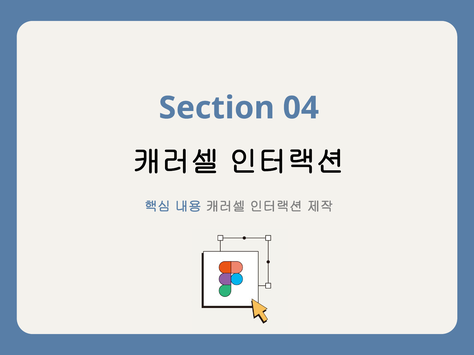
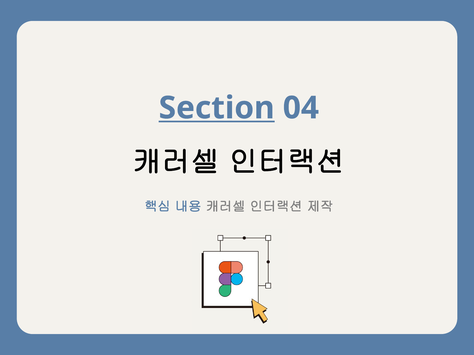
Section underline: none -> present
